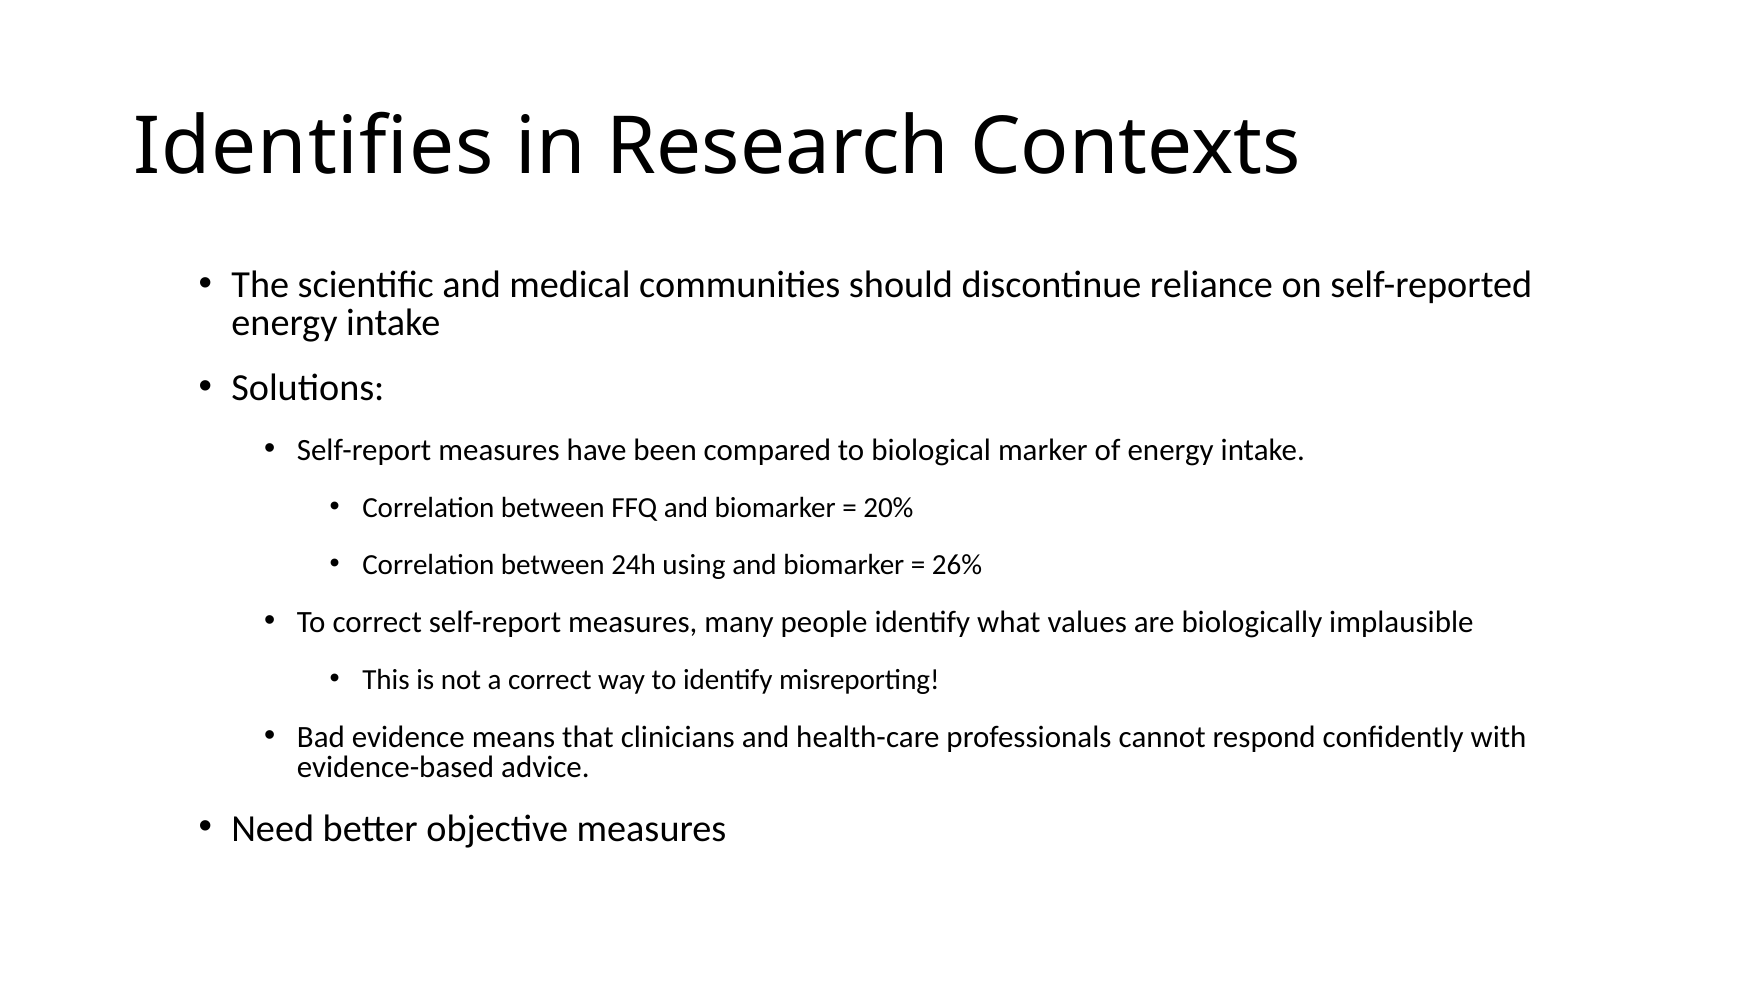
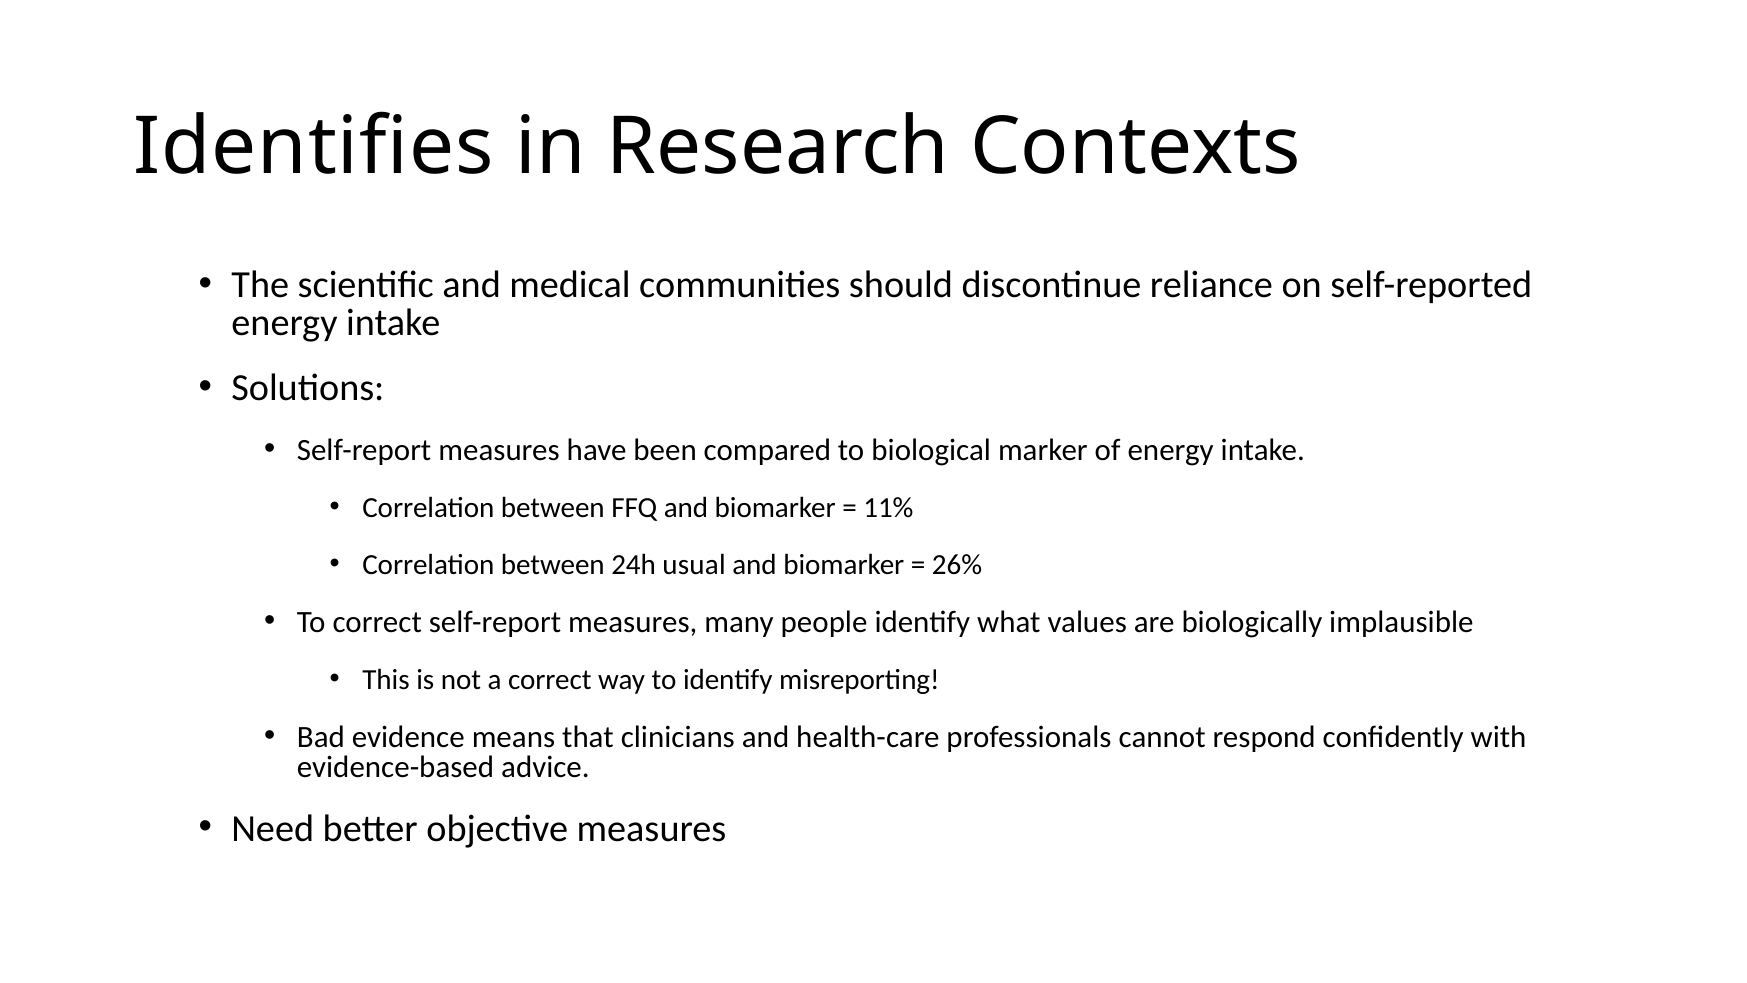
20%: 20% -> 11%
using: using -> usual
